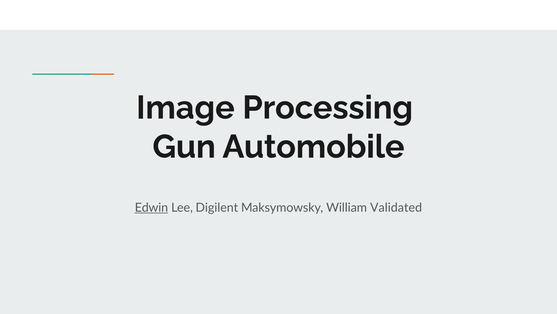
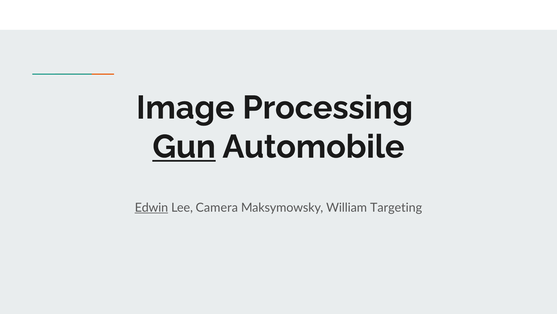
Gun underline: none -> present
Digilent: Digilent -> Camera
Validated: Validated -> Targeting
